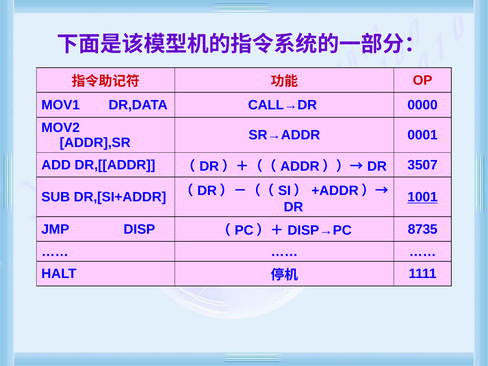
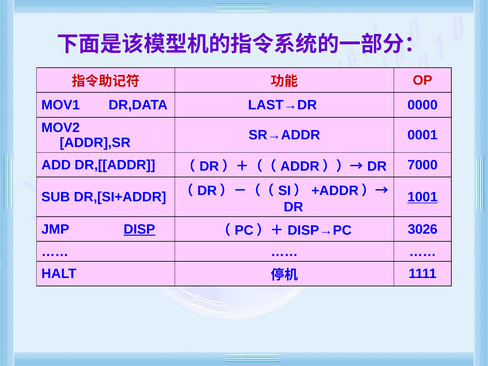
CALL→DR: CALL→DR -> LAST→DR
3507: 3507 -> 7000
DISP underline: none -> present
8735: 8735 -> 3026
